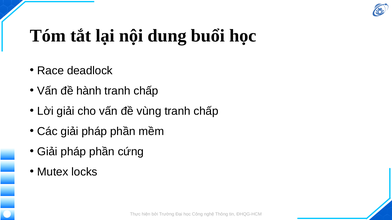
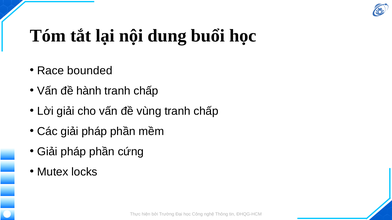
deadlock: deadlock -> bounded
